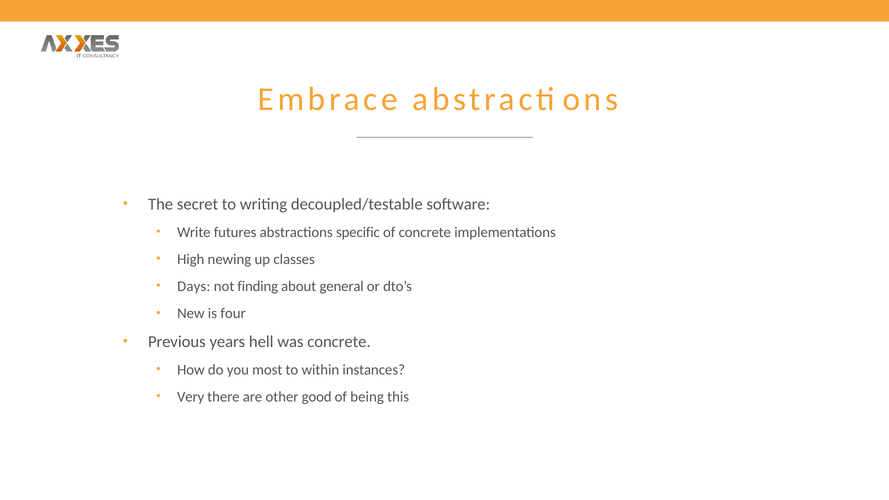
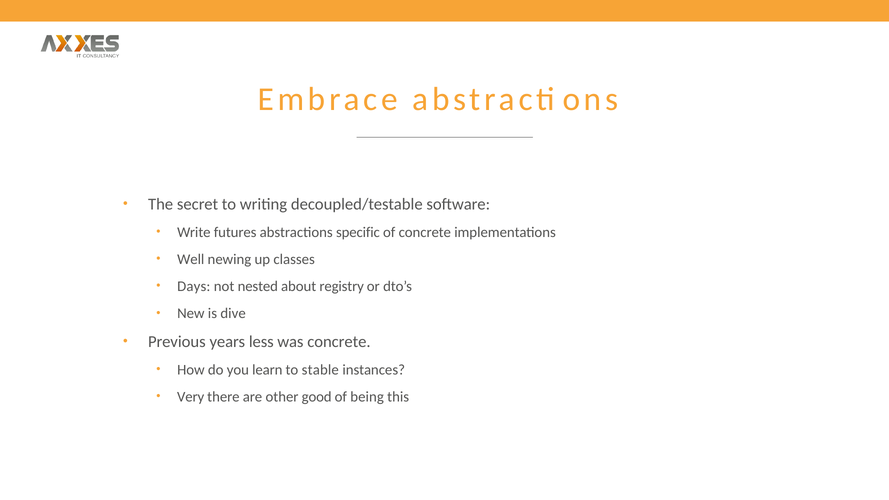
High: High -> Well
finding: finding -> nested
general: general -> registry
four: four -> dive
hell: hell -> less
most: most -> learn
within: within -> stable
